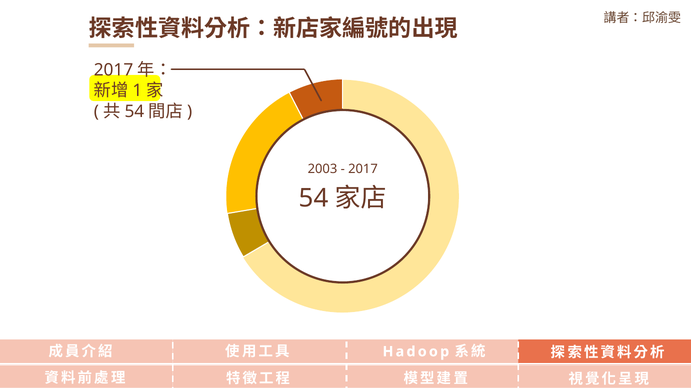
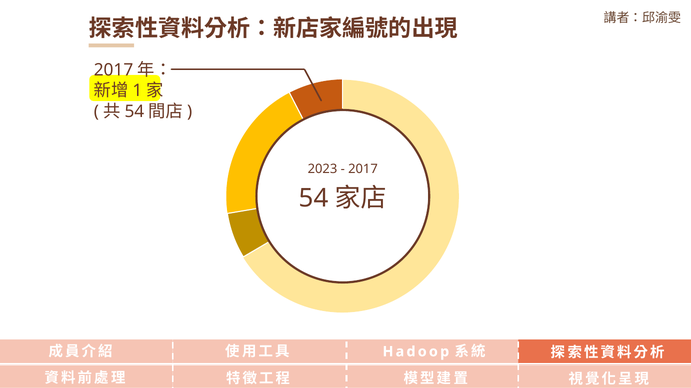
2003: 2003 -> 2023
